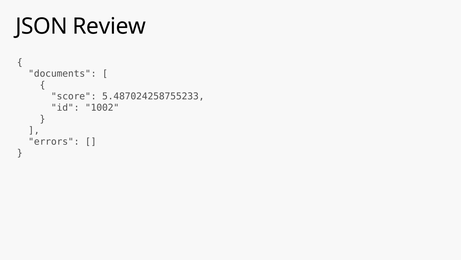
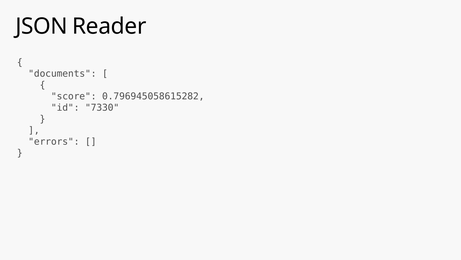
Review: Review -> Reader
5.487024258755233: 5.487024258755233 -> 0.796945058615282
1002: 1002 -> 7330
